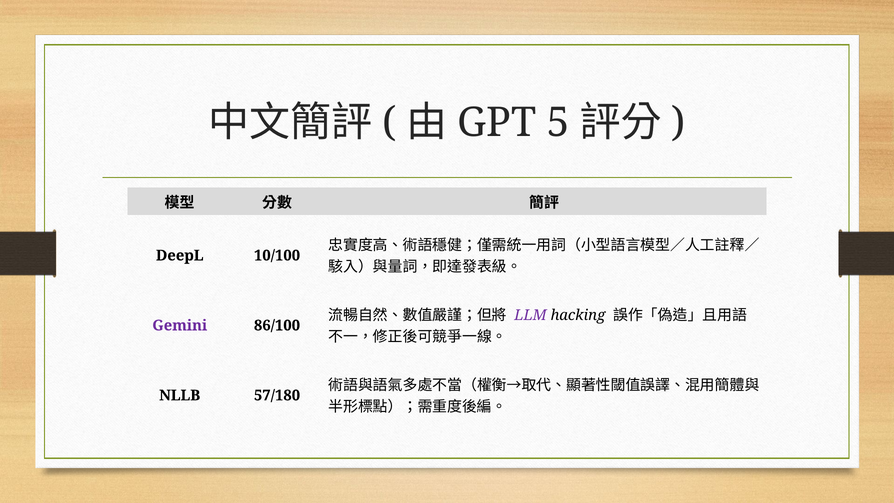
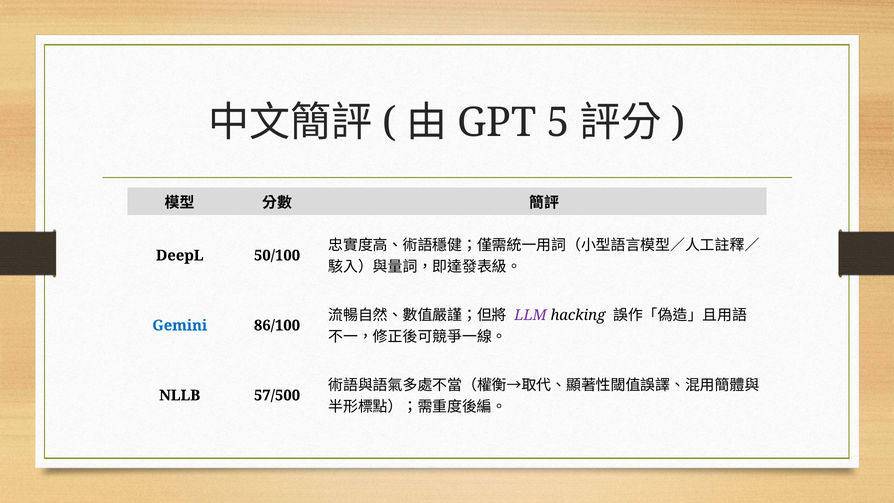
10/100: 10/100 -> 50/100
Gemini colour: purple -> blue
57/180: 57/180 -> 57/500
